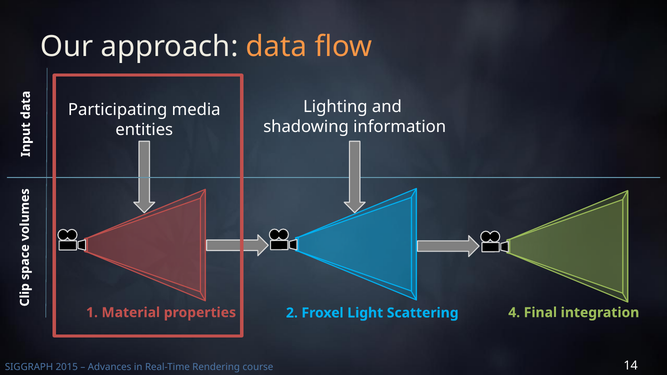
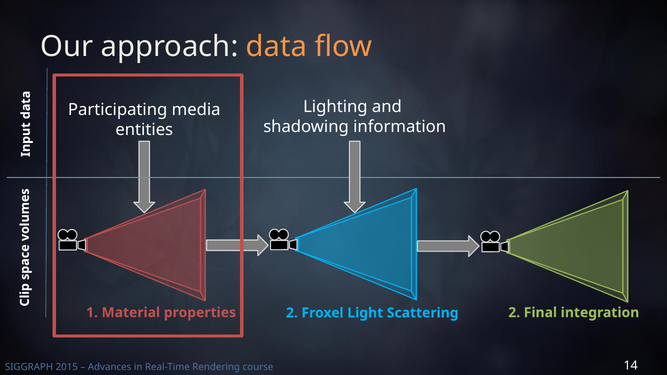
Scattering 4: 4 -> 2
